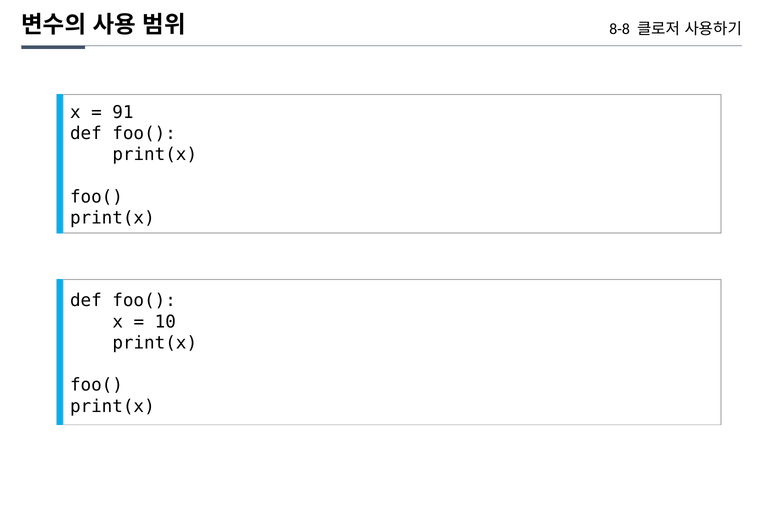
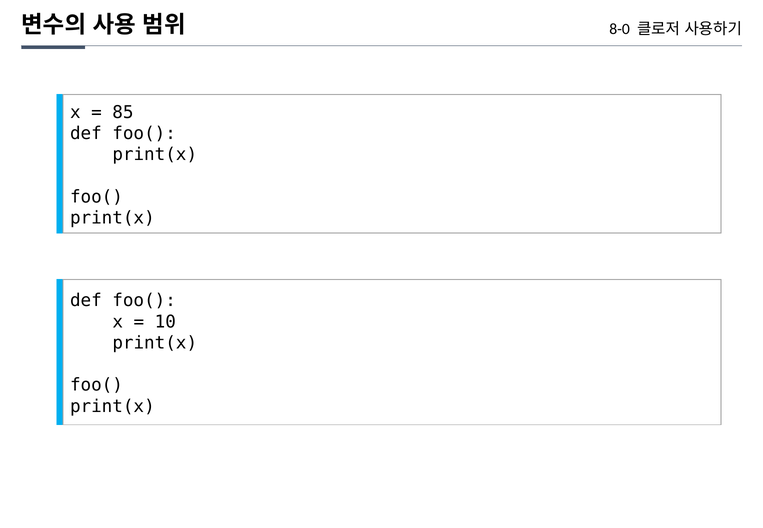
8-8: 8-8 -> 8-0
91: 91 -> 85
